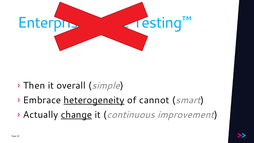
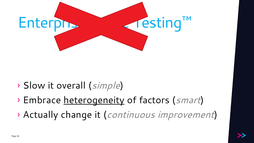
Then: Then -> Slow
cannot: cannot -> factors
change underline: present -> none
